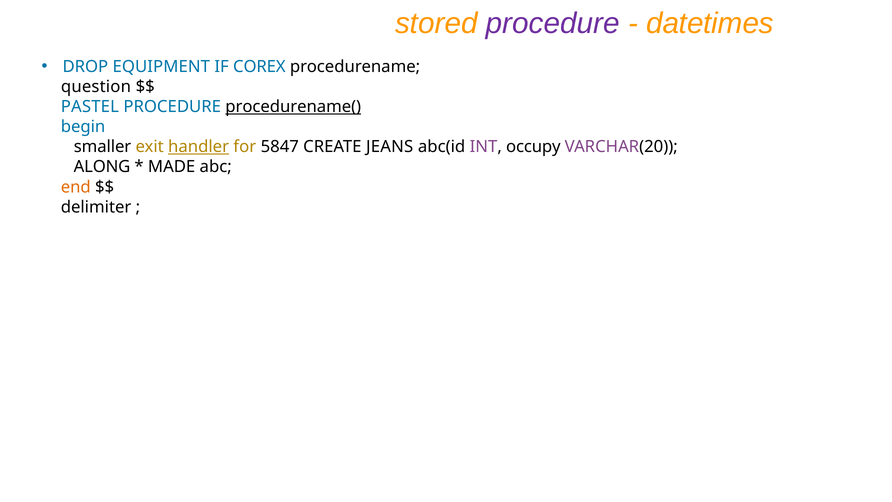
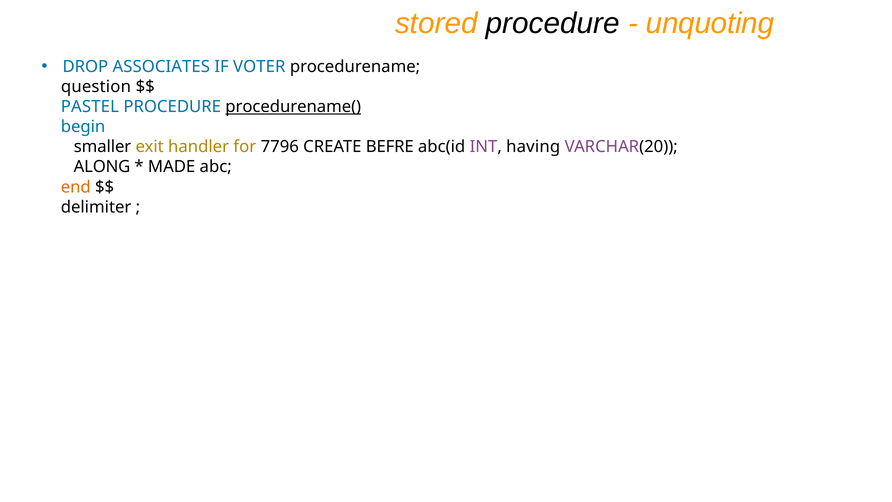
procedure at (553, 23) colour: purple -> black
datetimes: datetimes -> unquoting
EQUIPMENT: EQUIPMENT -> ASSOCIATES
COREX: COREX -> VOTER
handler underline: present -> none
5847: 5847 -> 7796
JEANS: JEANS -> BEFRE
occupy: occupy -> having
